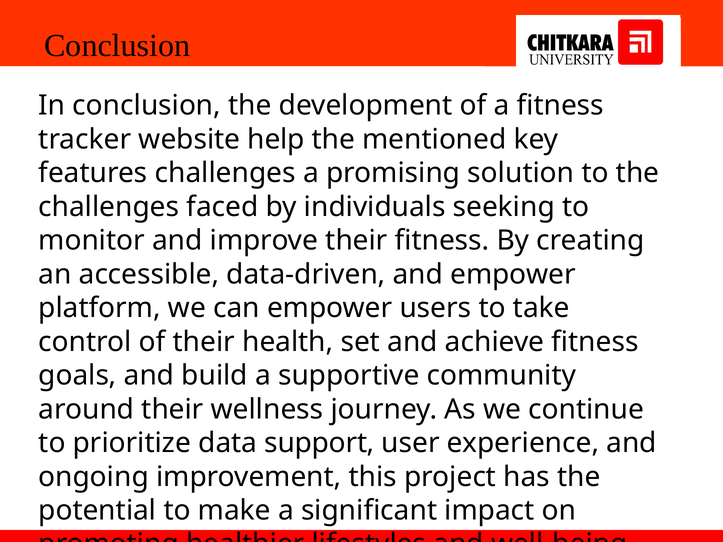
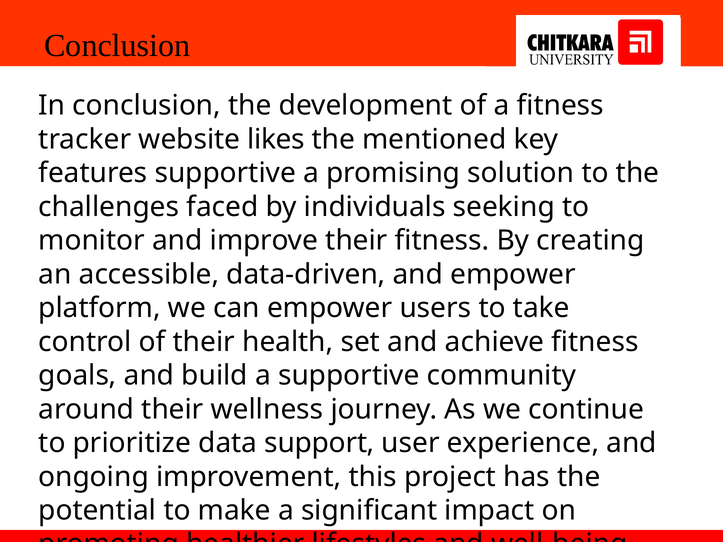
help: help -> likes
features challenges: challenges -> supportive
